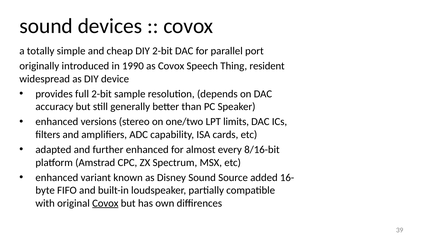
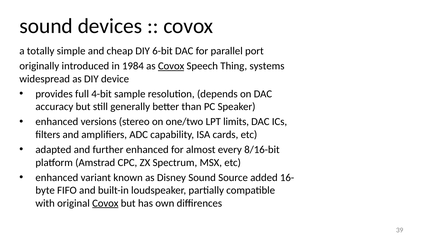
DIY 2-bit: 2-bit -> 6-bit
1990: 1990 -> 1984
Covox at (171, 66) underline: none -> present
resident: resident -> systems
full 2-bit: 2-bit -> 4-bit
